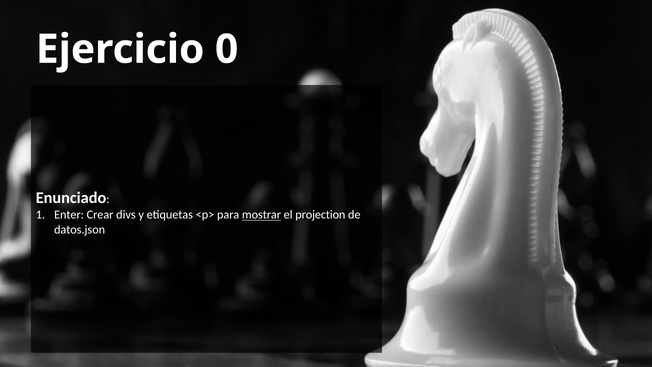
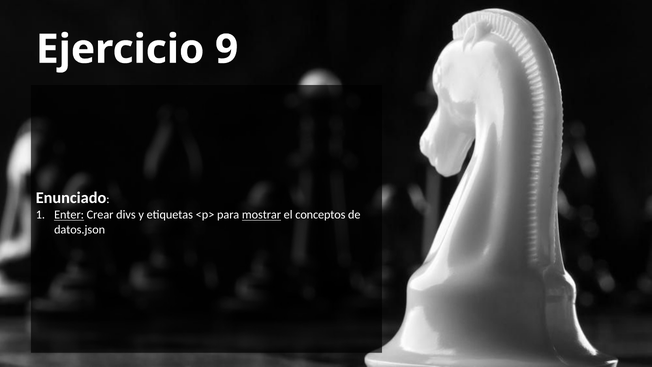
0: 0 -> 9
Enter underline: none -> present
projection: projection -> conceptos
